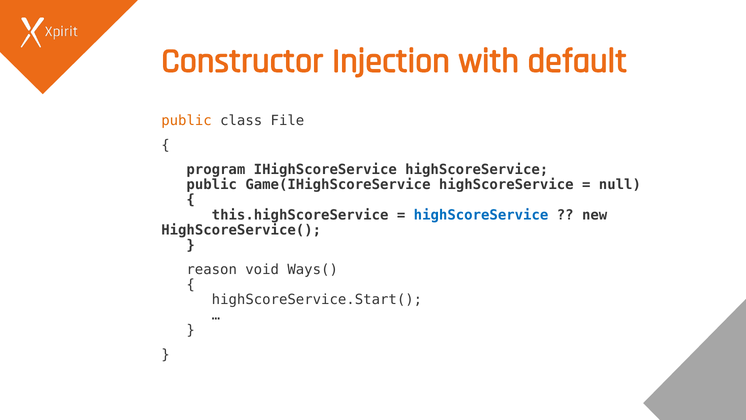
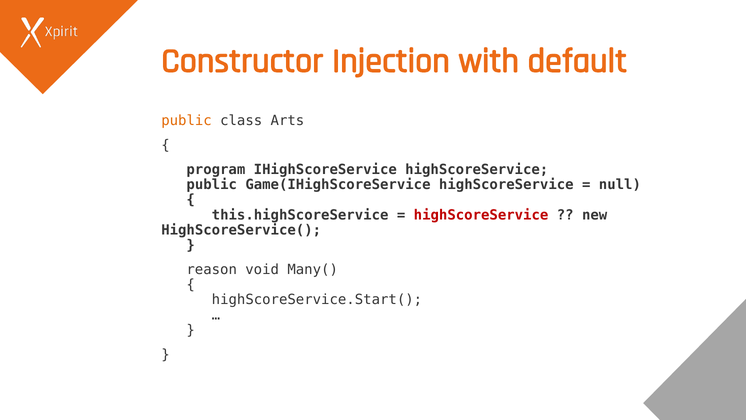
File: File -> Arts
highScoreService at (481, 215) colour: blue -> red
Ways(: Ways( -> Many(
